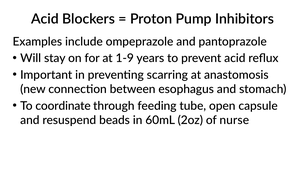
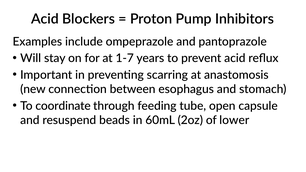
1-9: 1-9 -> 1-7
nurse: nurse -> lower
